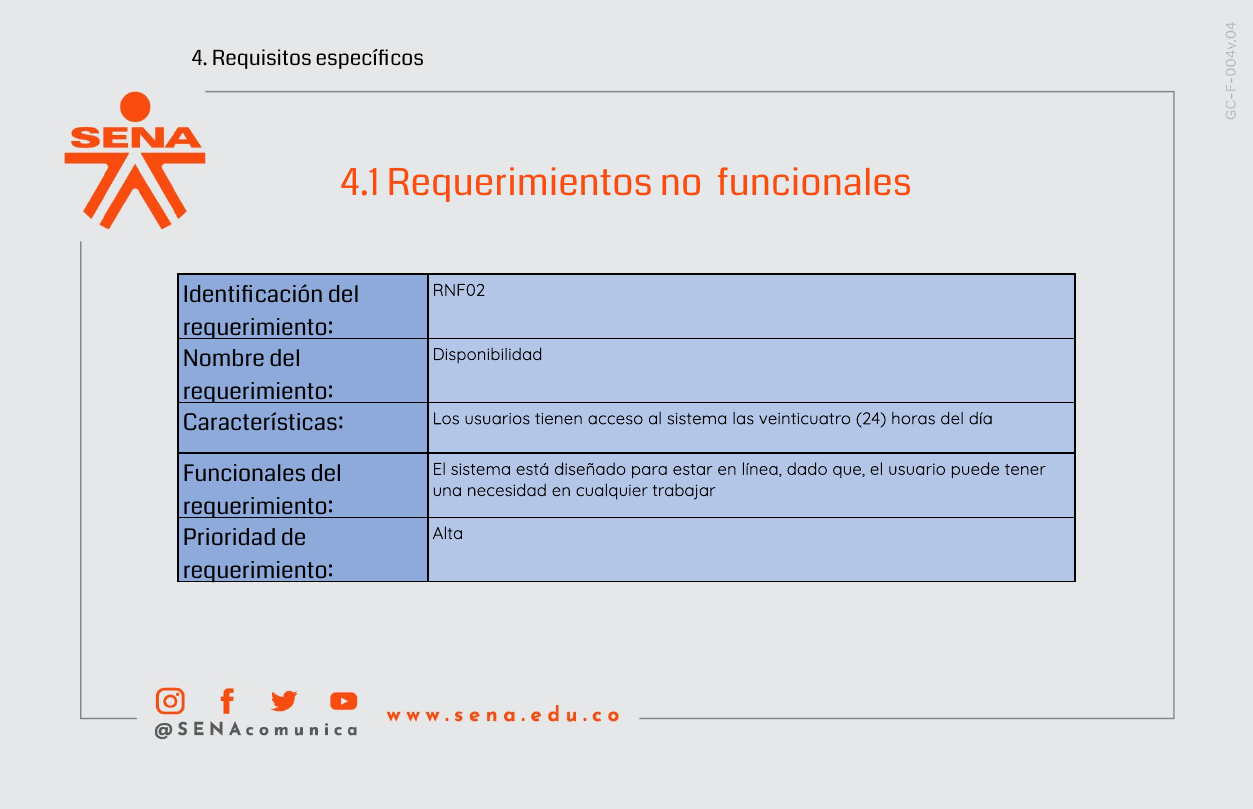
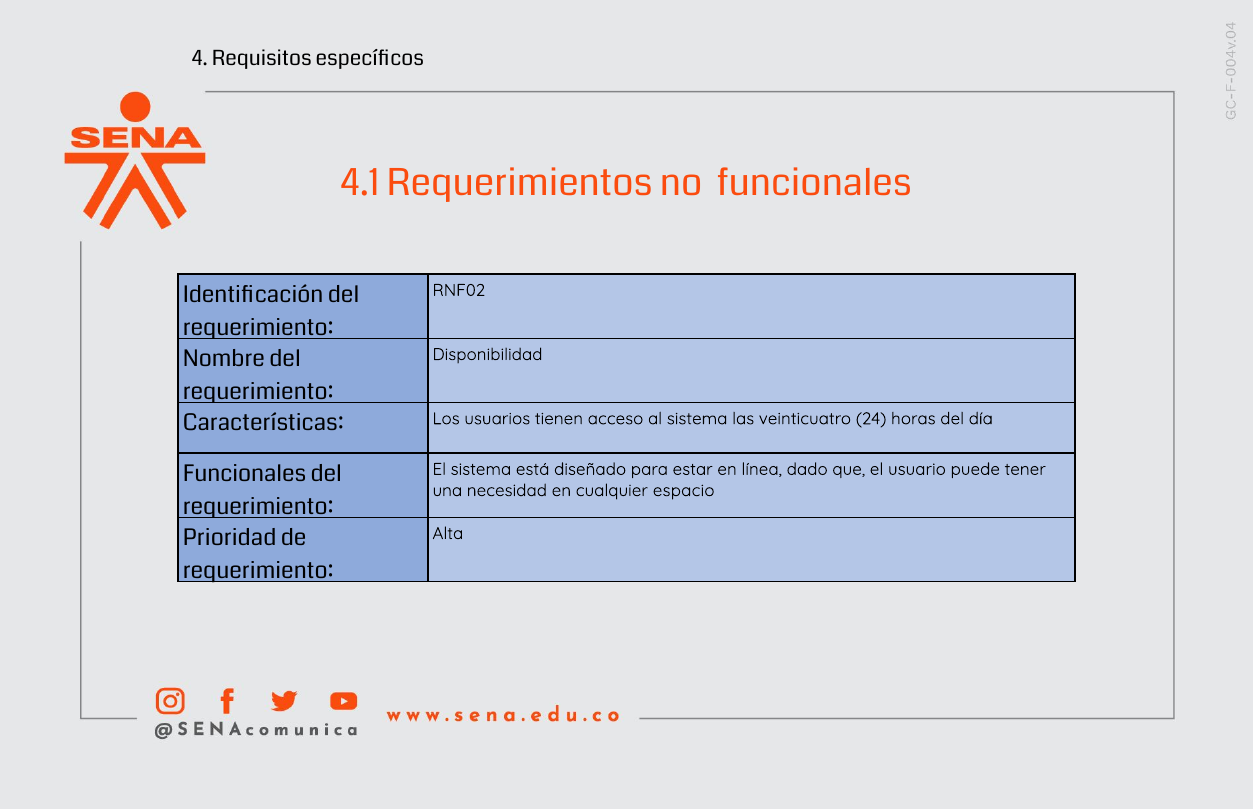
trabajar: trabajar -> espacio
